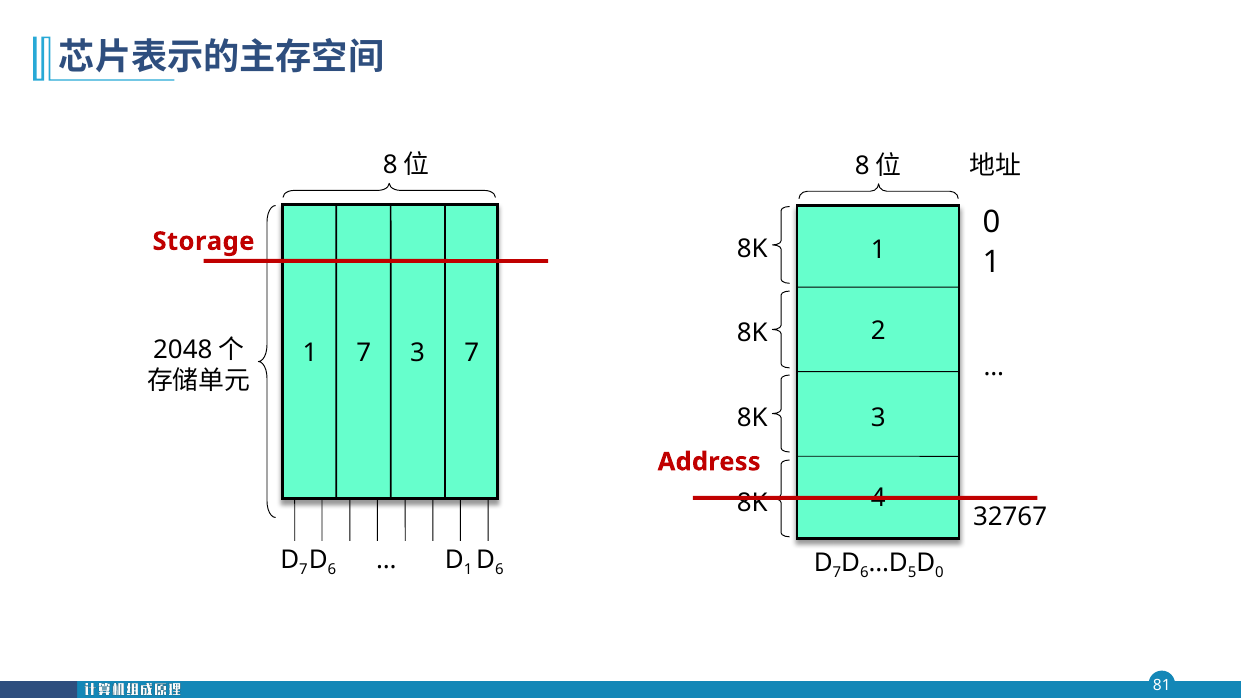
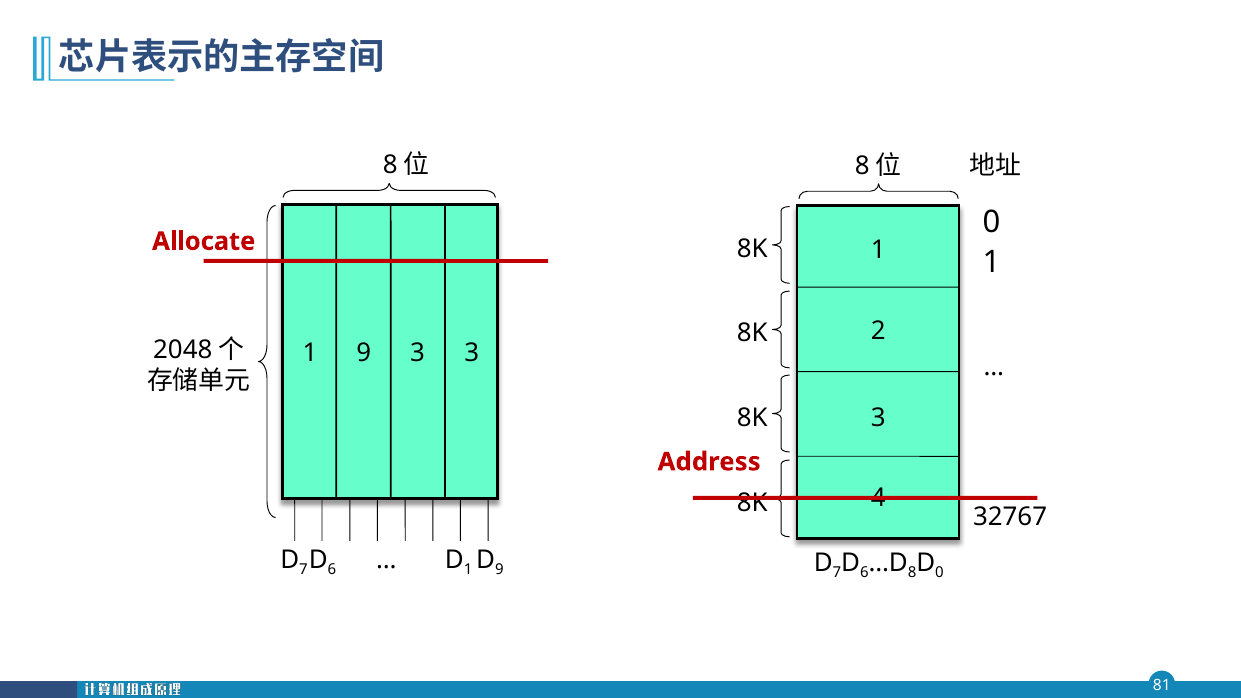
Storage: Storage -> Allocate
1 7: 7 -> 9
3 7: 7 -> 3
6 at (499, 570): 6 -> 9
5 at (912, 573): 5 -> 8
